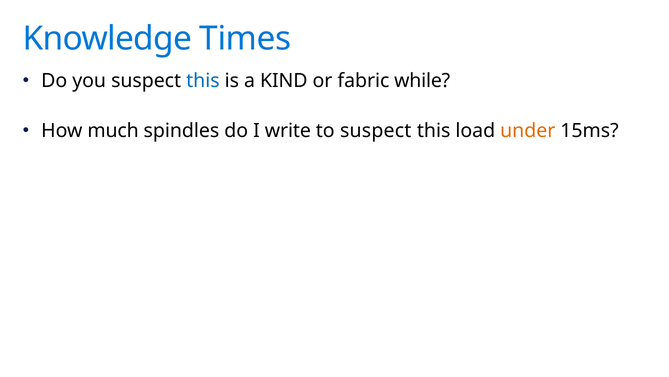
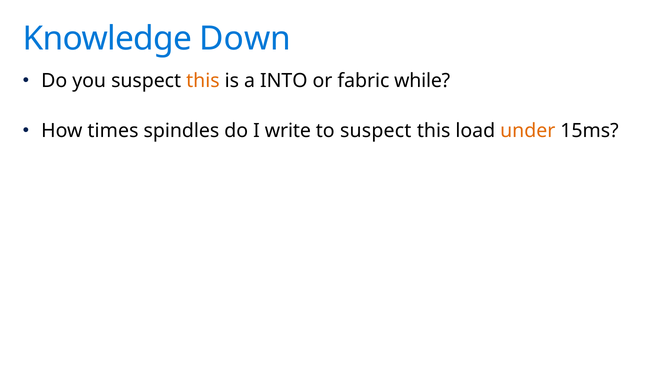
Times: Times -> Down
this at (203, 81) colour: blue -> orange
KIND: KIND -> INTO
much: much -> times
